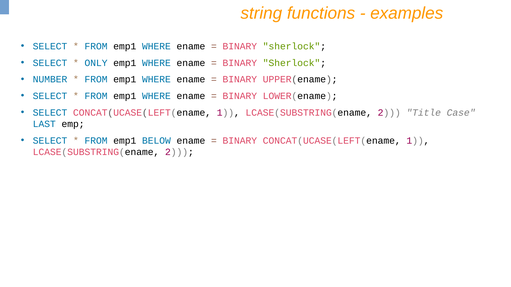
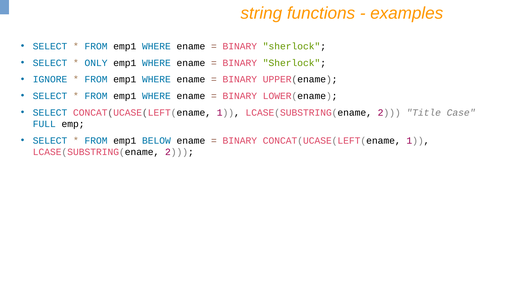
NUMBER: NUMBER -> IGNORE
LAST: LAST -> FULL
